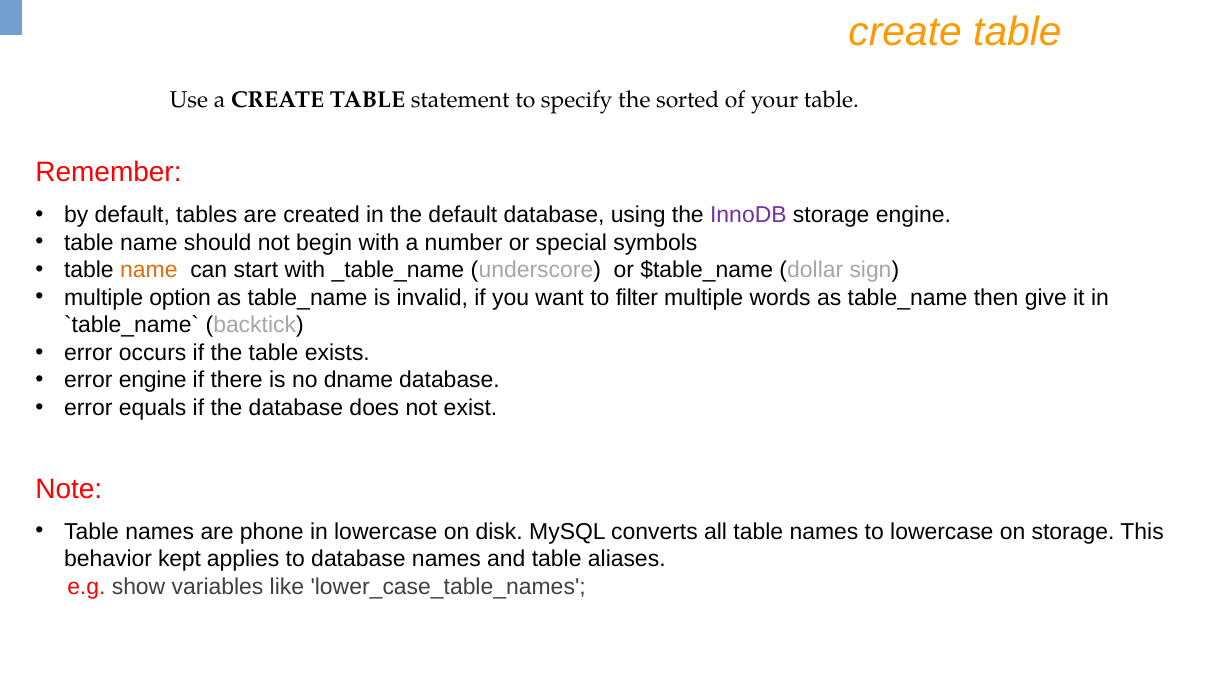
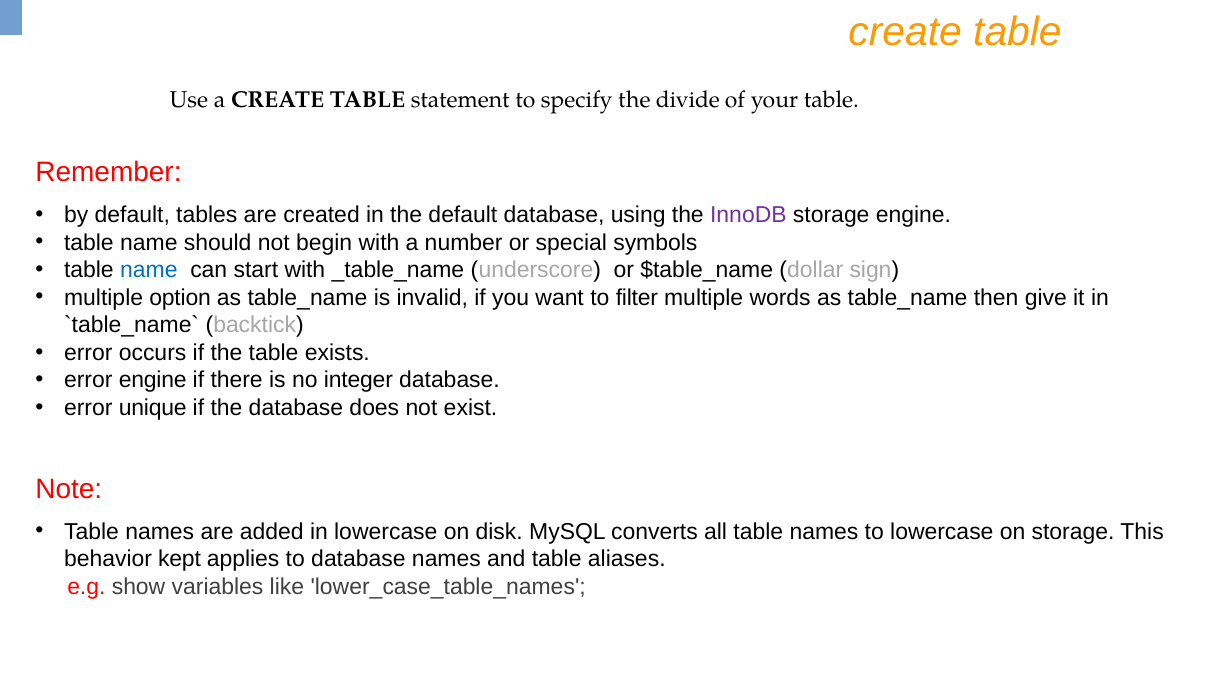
sorted: sorted -> divide
name at (149, 270) colour: orange -> blue
dname: dname -> integer
equals: equals -> unique
phone: phone -> added
